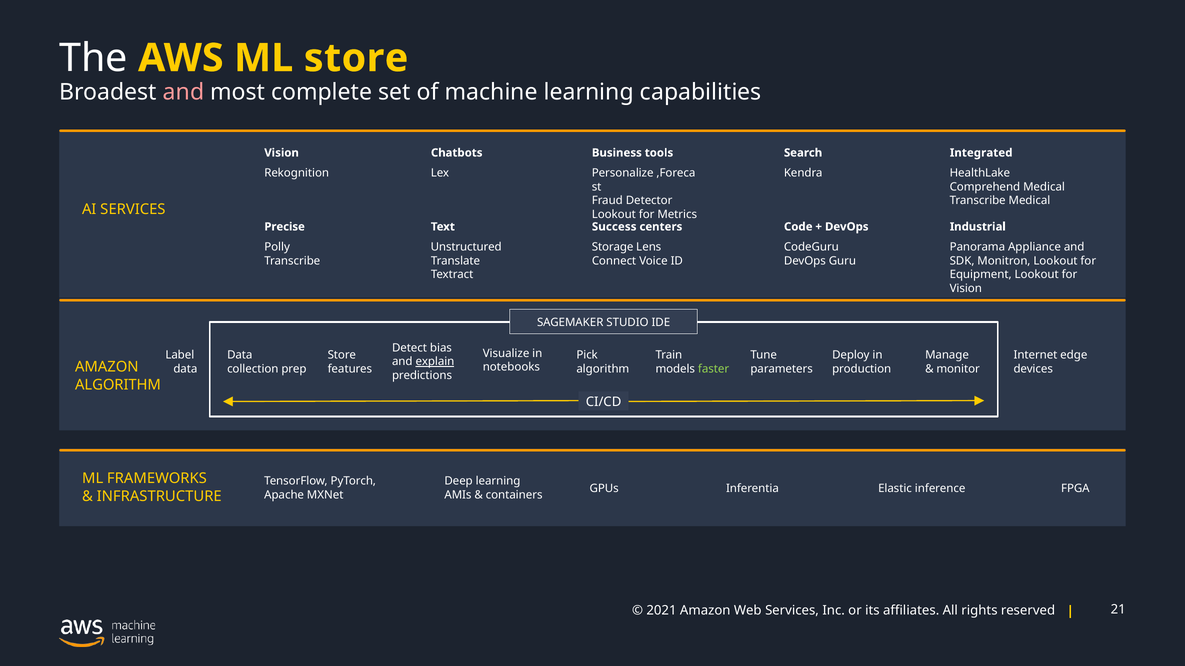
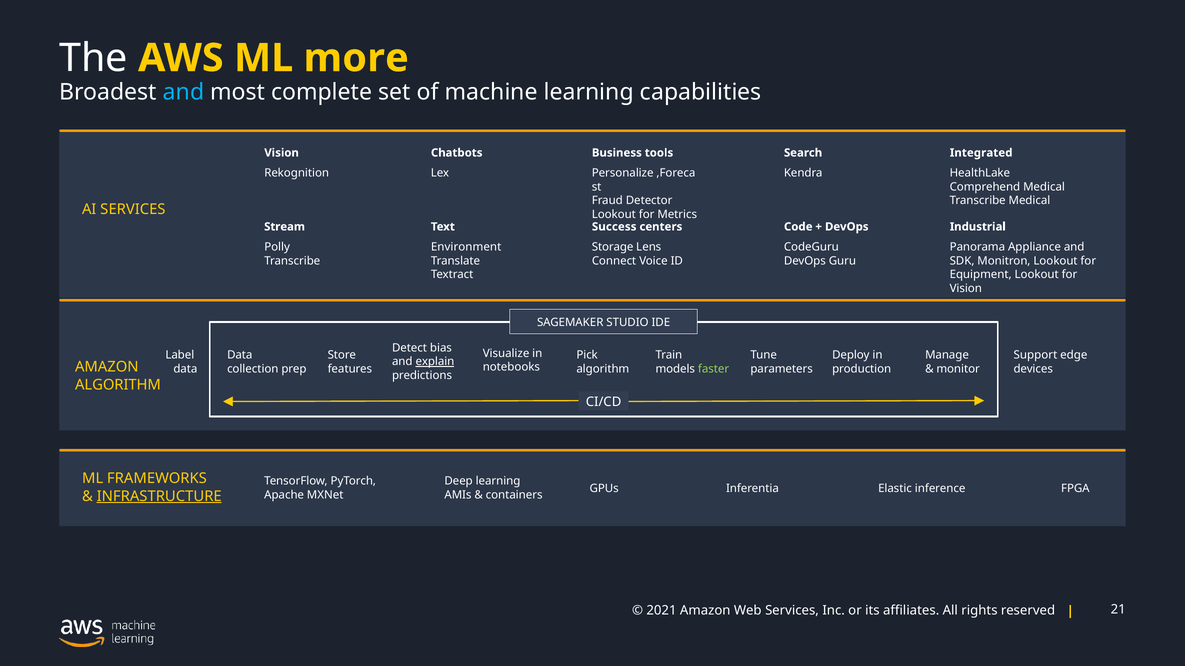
ML store: store -> more
and at (184, 92) colour: pink -> light blue
Precise: Precise -> Stream
Unstructured: Unstructured -> Environment
Internet: Internet -> Support
INFRASTRUCTURE underline: none -> present
